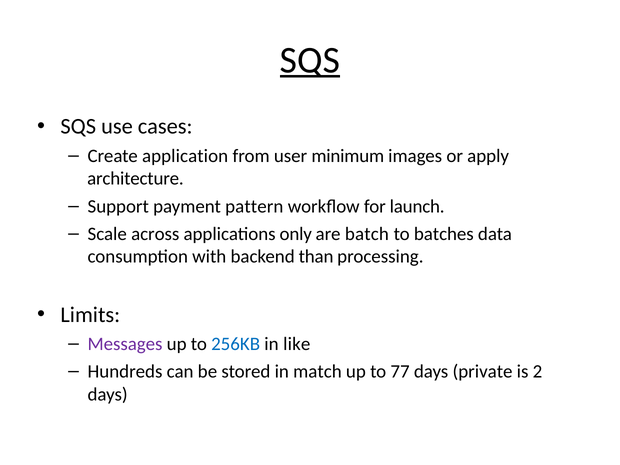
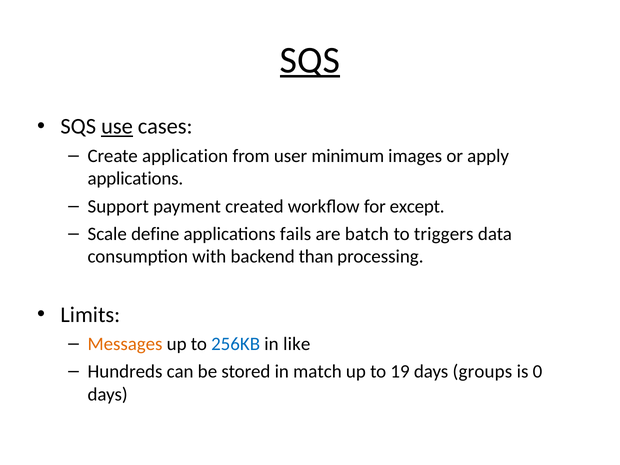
use underline: none -> present
architecture at (135, 179): architecture -> applications
pattern: pattern -> created
launch: launch -> except
across: across -> define
only: only -> fails
batches: batches -> triggers
Messages colour: purple -> orange
77: 77 -> 19
private: private -> groups
2: 2 -> 0
